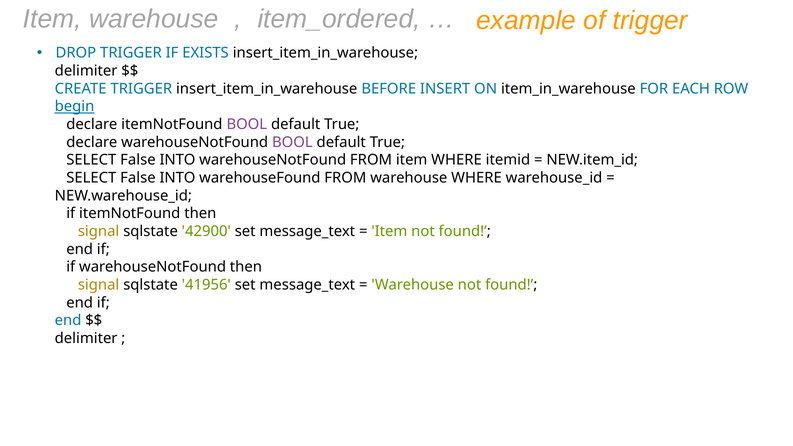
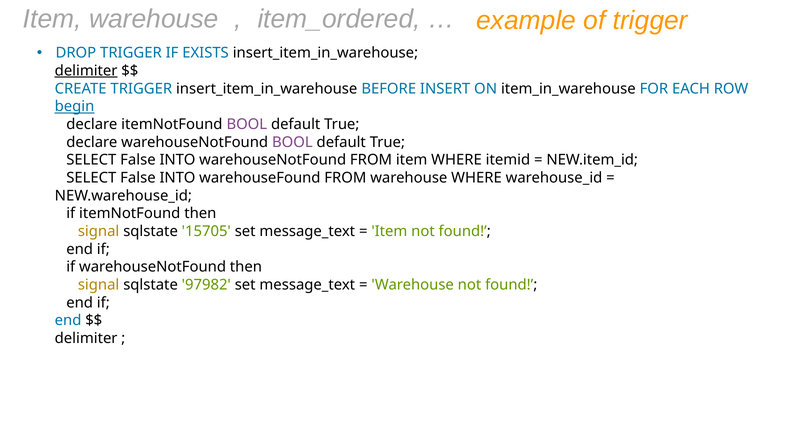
delimiter at (86, 71) underline: none -> present
42900: 42900 -> 15705
41956: 41956 -> 97982
